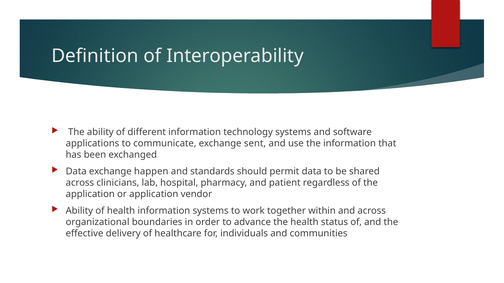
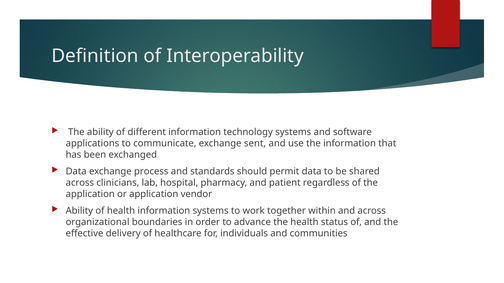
happen: happen -> process
